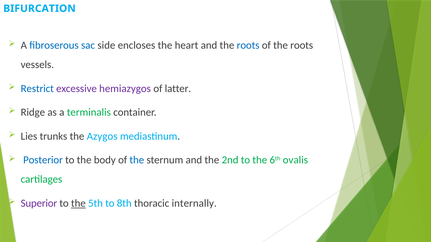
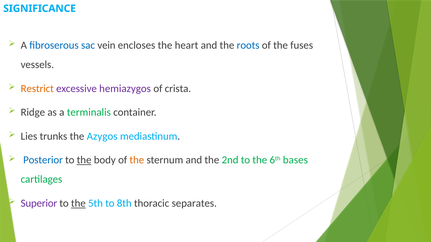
BIFURCATION: BIFURCATION -> SIGNIFICANCE
side: side -> vein
of the roots: roots -> fuses
Restrict colour: blue -> orange
latter: latter -> crista
the at (84, 160) underline: none -> present
the at (137, 160) colour: blue -> orange
ovalis: ovalis -> bases
internally: internally -> separates
